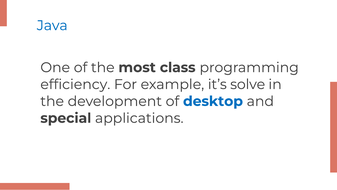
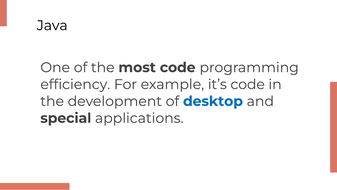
Java colour: blue -> black
most class: class -> code
it’s solve: solve -> code
